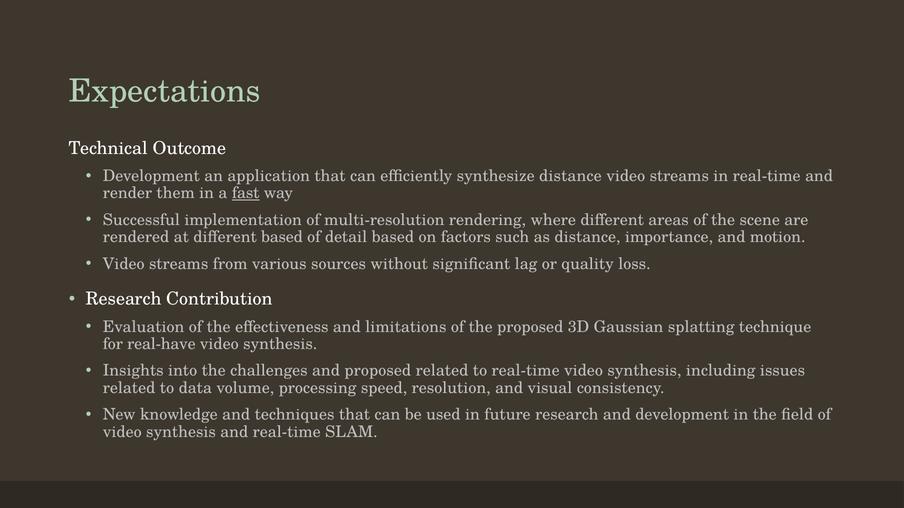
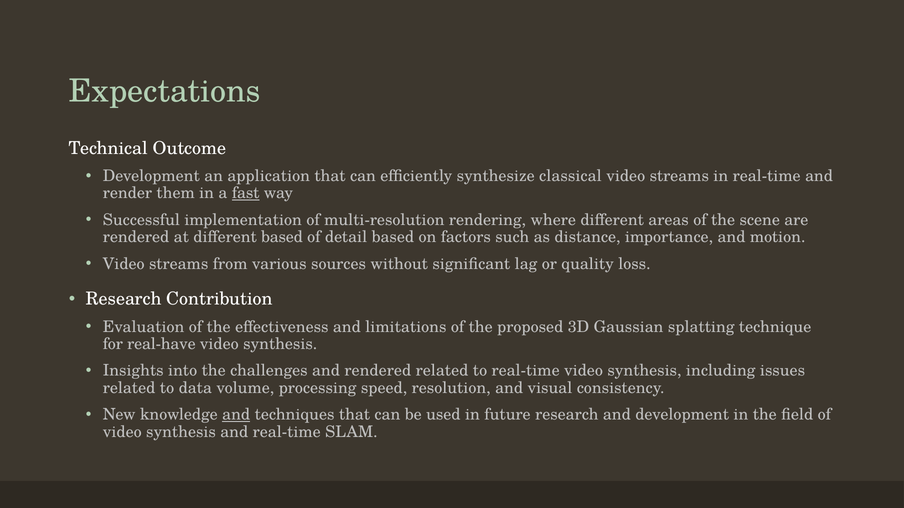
synthesize distance: distance -> classical
and proposed: proposed -> rendered
and at (236, 415) underline: none -> present
